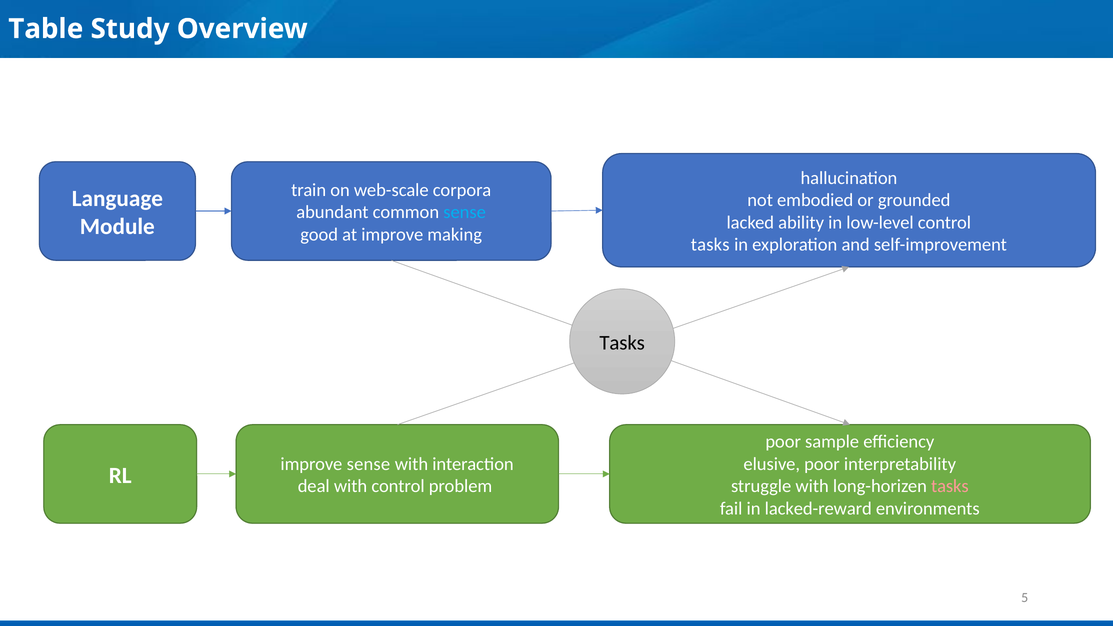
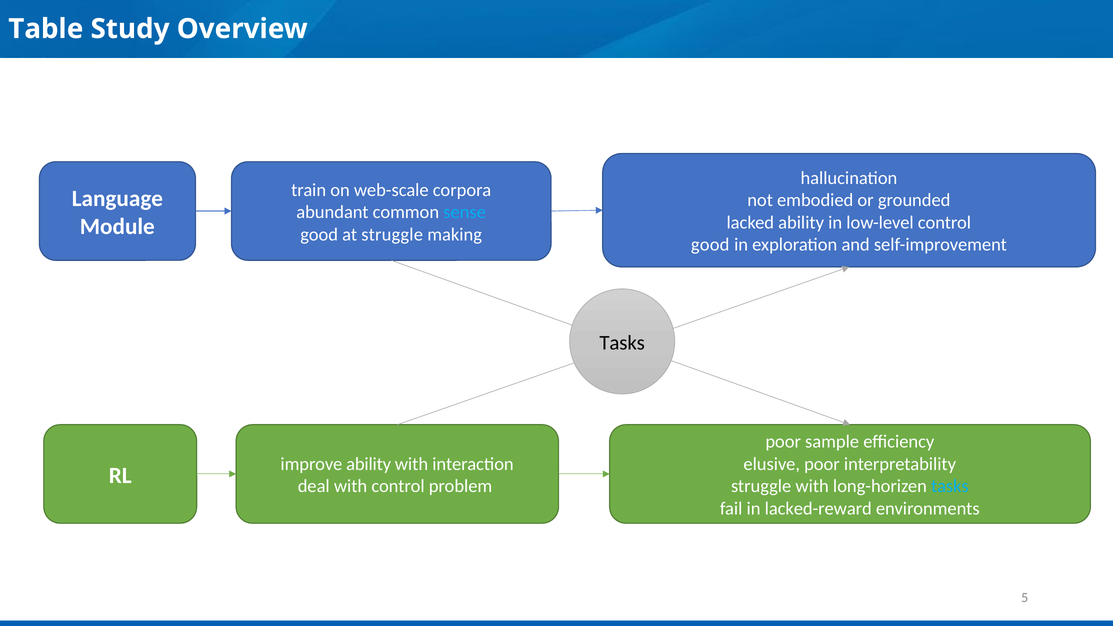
at improve: improve -> struggle
tasks at (710, 245): tasks -> good
improve sense: sense -> ability
tasks at (950, 486) colour: pink -> light blue
